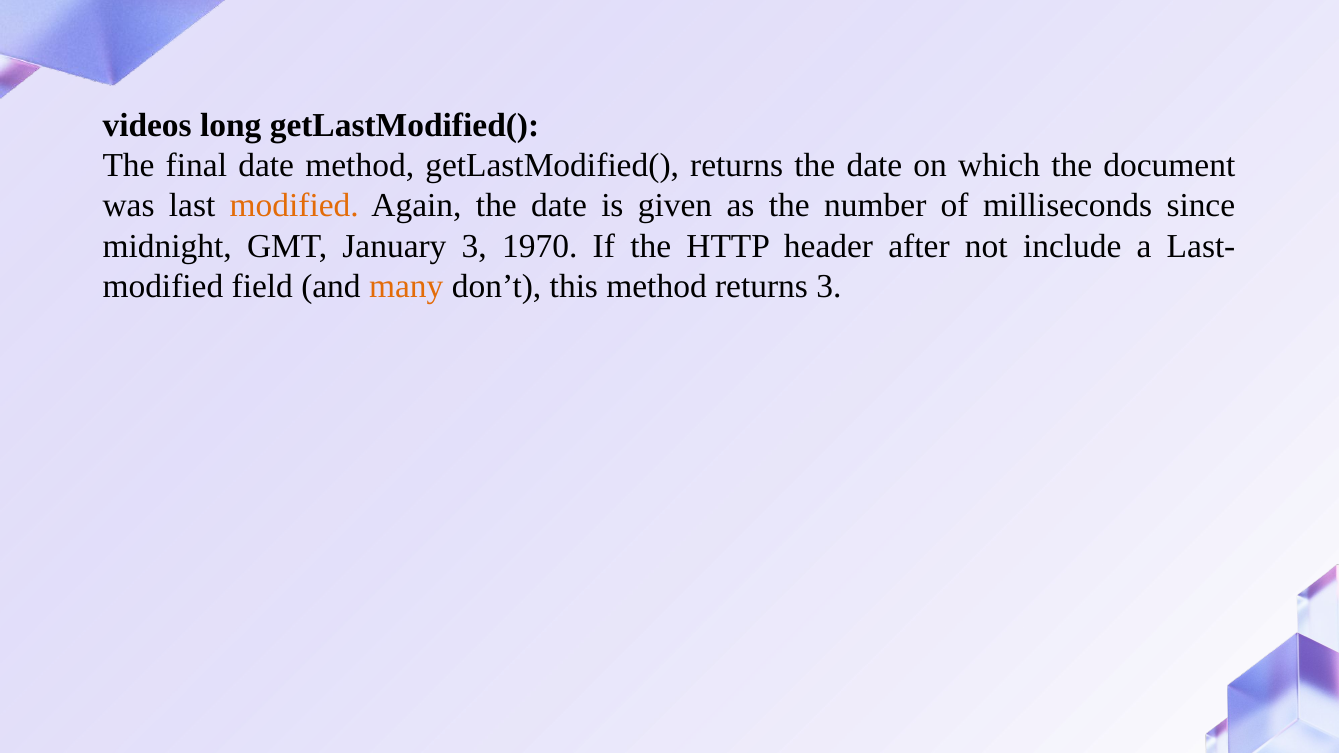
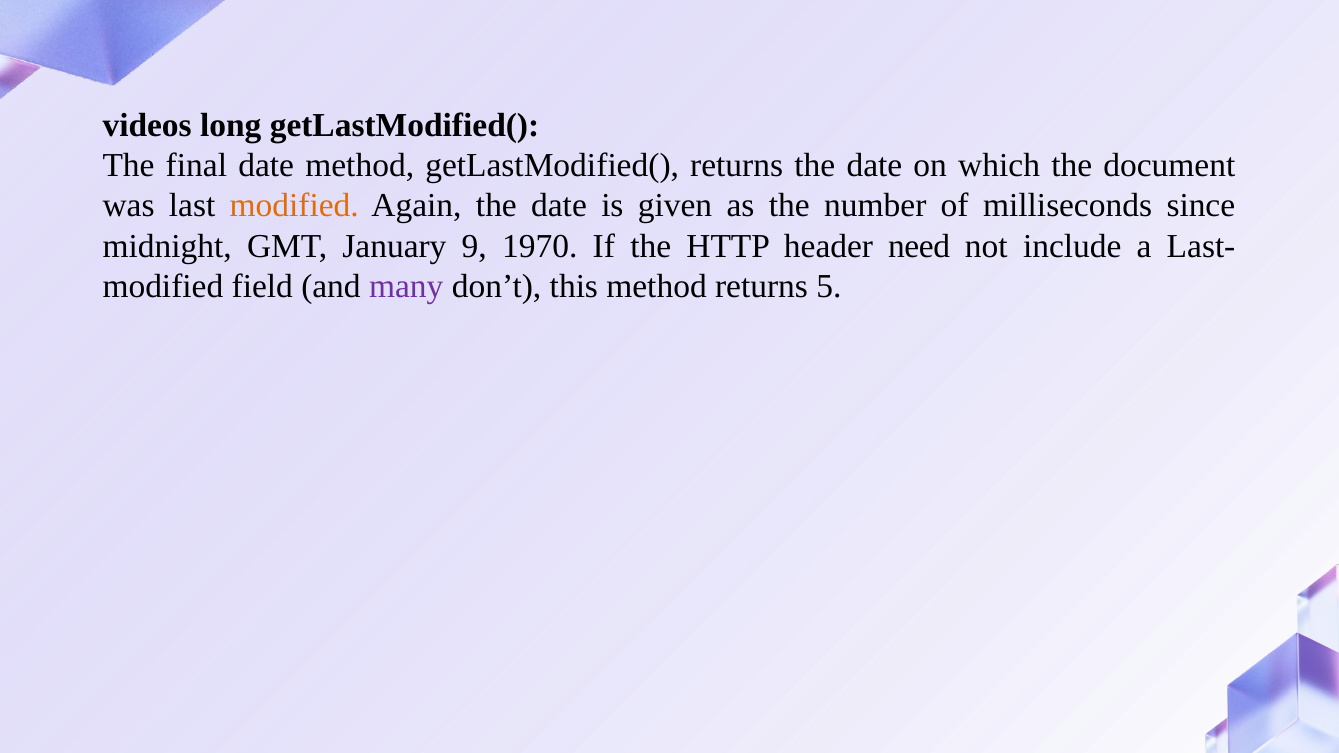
January 3: 3 -> 9
after: after -> need
many colour: orange -> purple
returns 3: 3 -> 5
